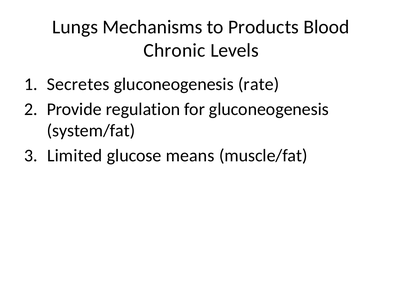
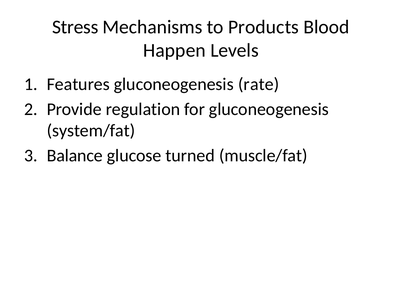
Lungs: Lungs -> Stress
Chronic: Chronic -> Happen
Secretes: Secretes -> Features
Limited: Limited -> Balance
means: means -> turned
